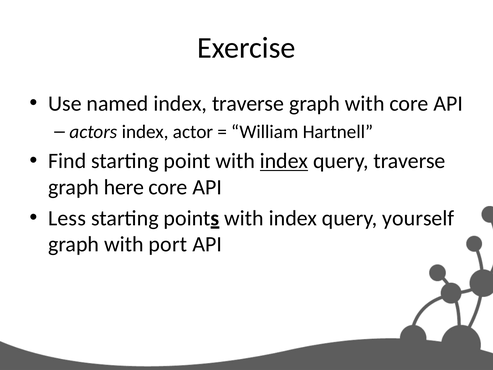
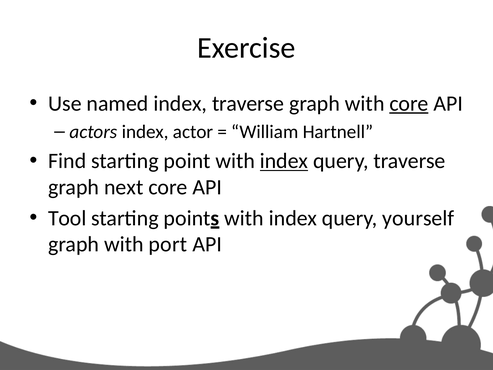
core at (409, 103) underline: none -> present
here: here -> next
Less: Less -> Tool
